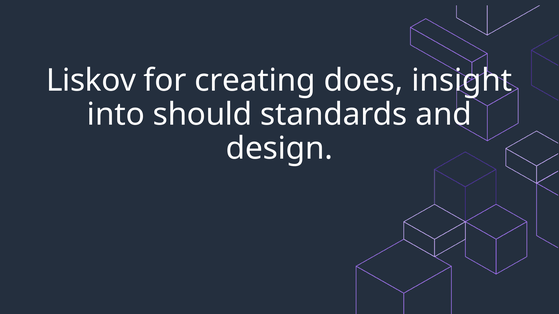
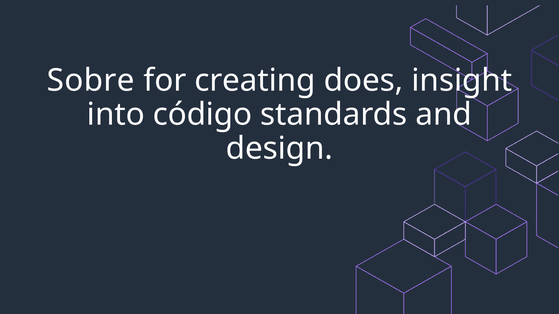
Liskov: Liskov -> Sobre
should: should -> código
